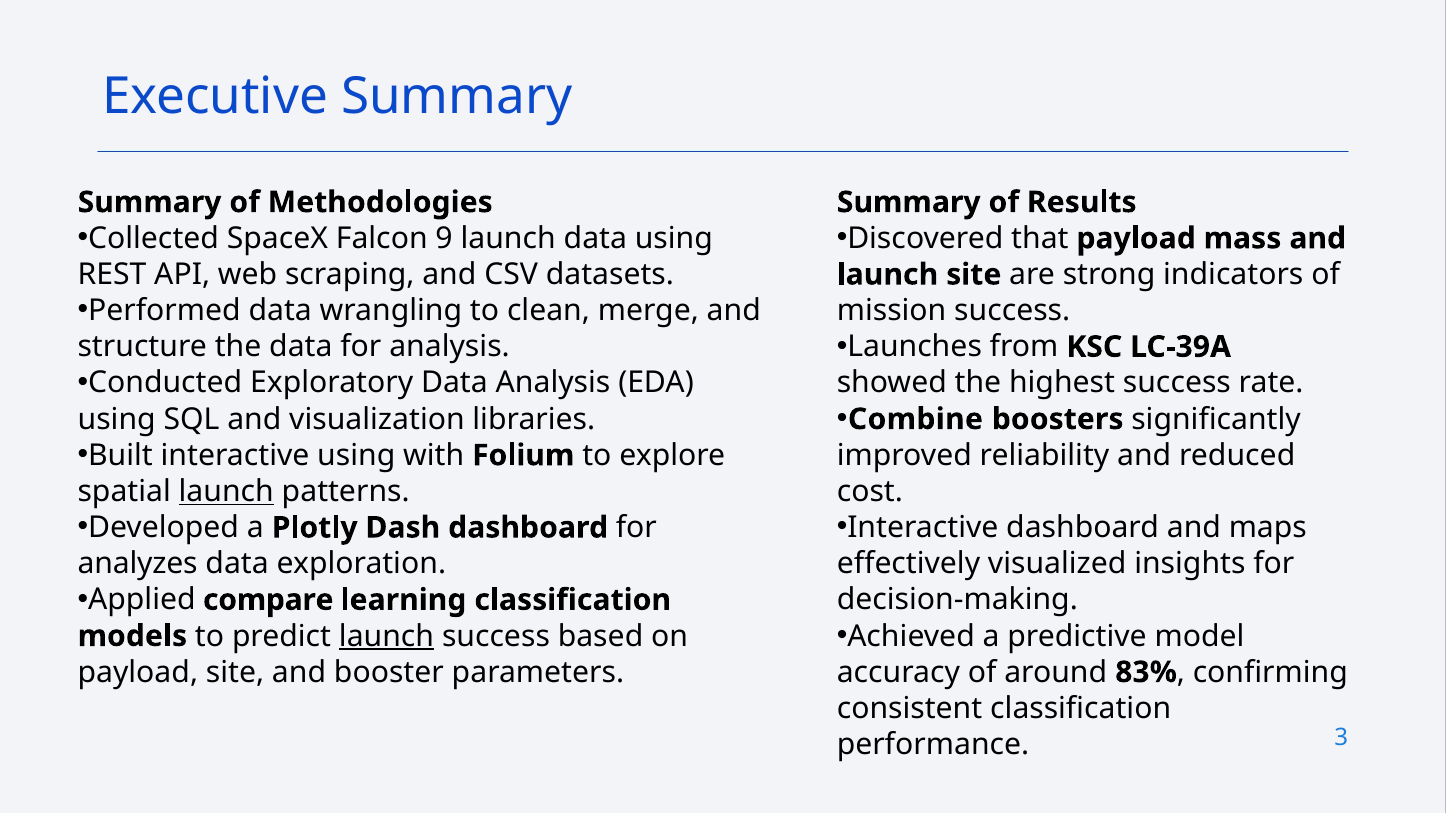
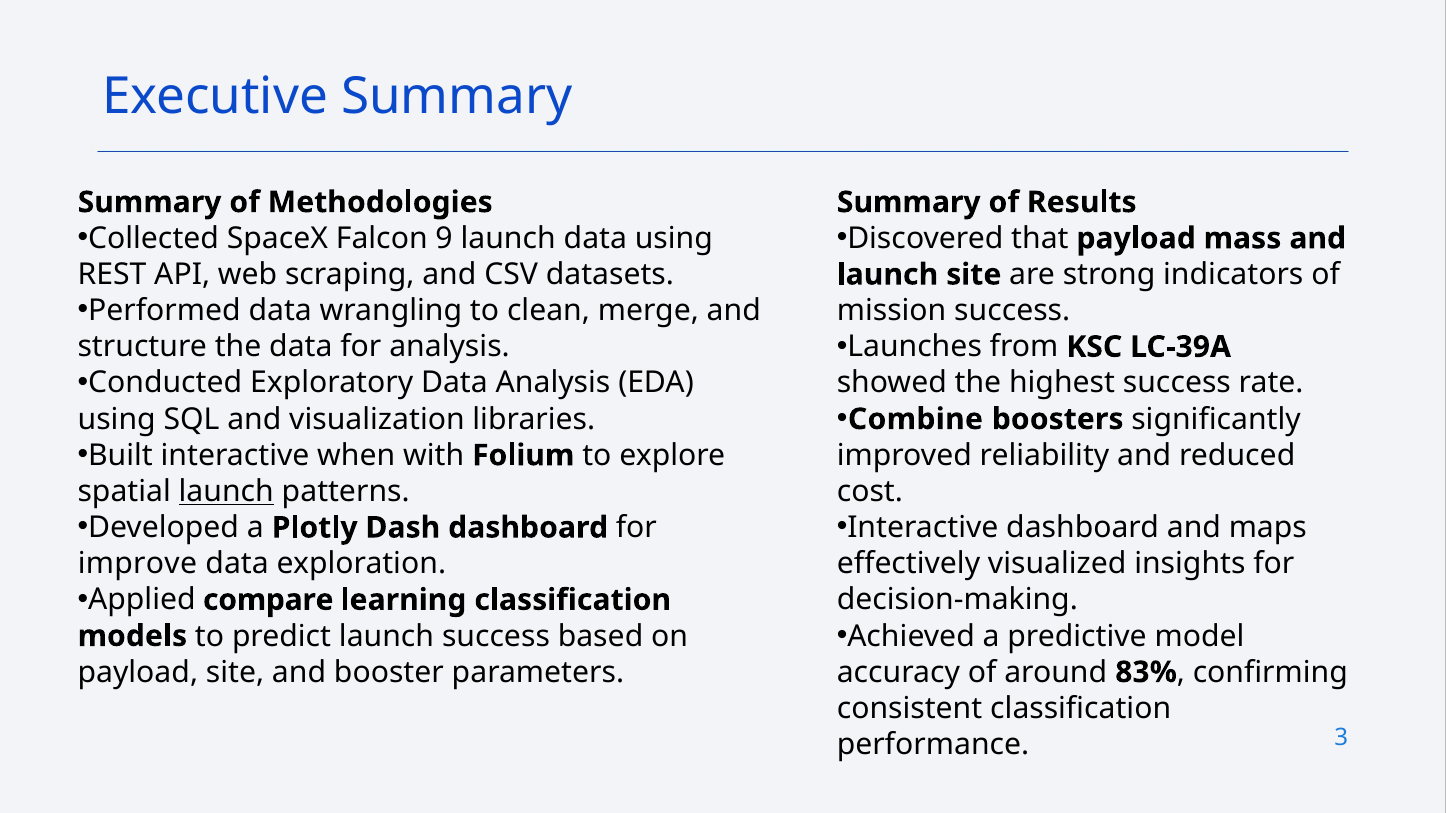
interactive using: using -> when
analyzes: analyzes -> improve
launch at (387, 636) underline: present -> none
